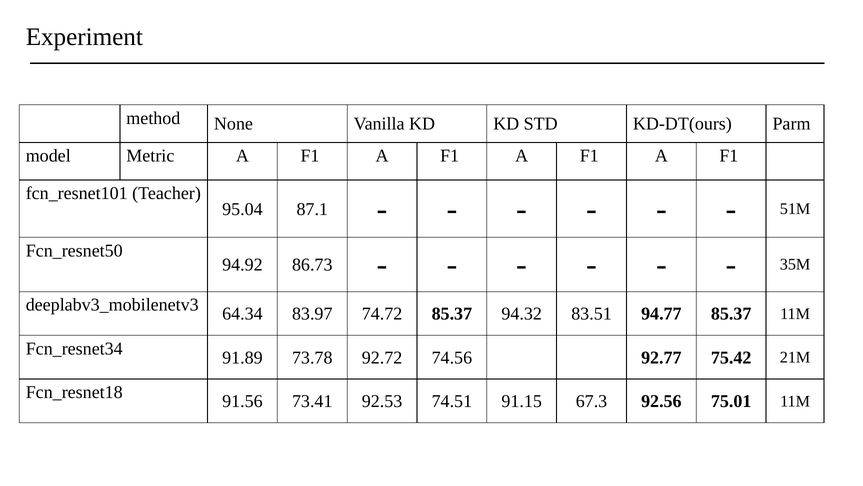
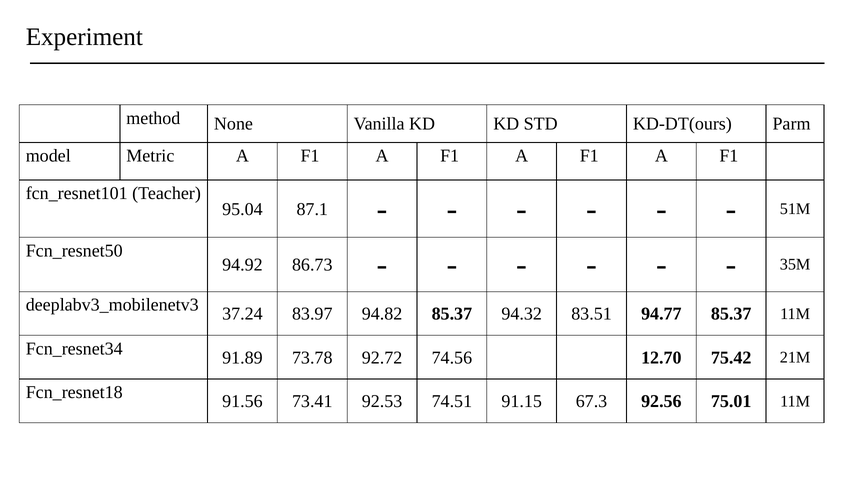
64.34: 64.34 -> 37.24
74.72: 74.72 -> 94.82
92.77: 92.77 -> 12.70
